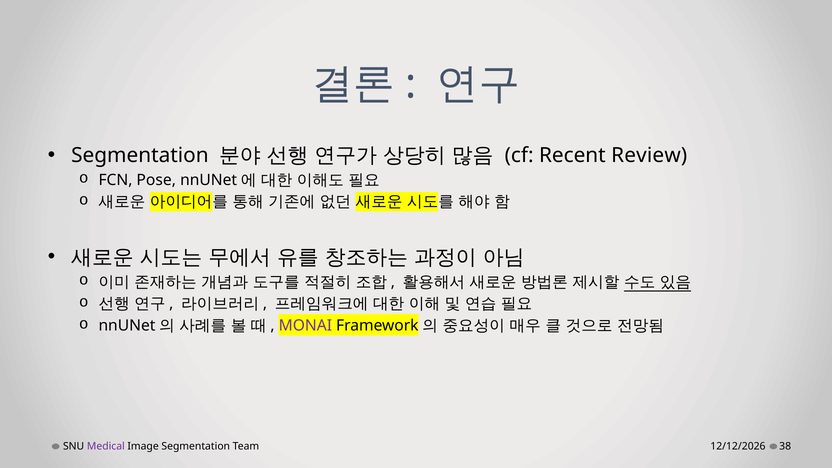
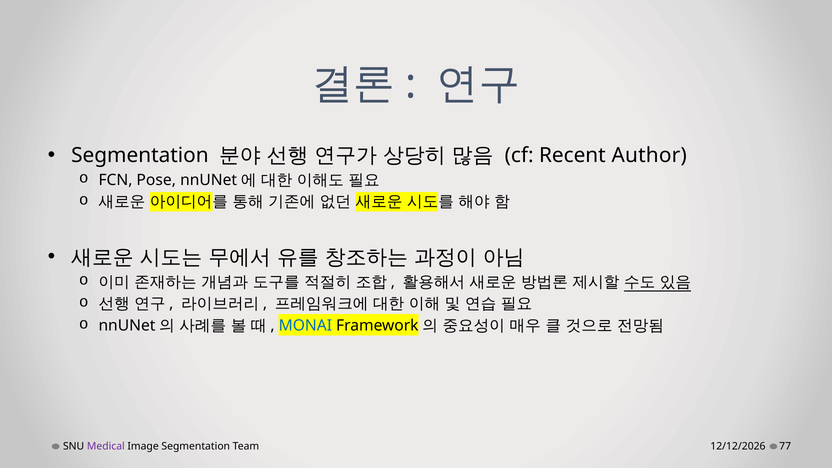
Review: Review -> Author
MONAI colour: purple -> blue
38: 38 -> 77
